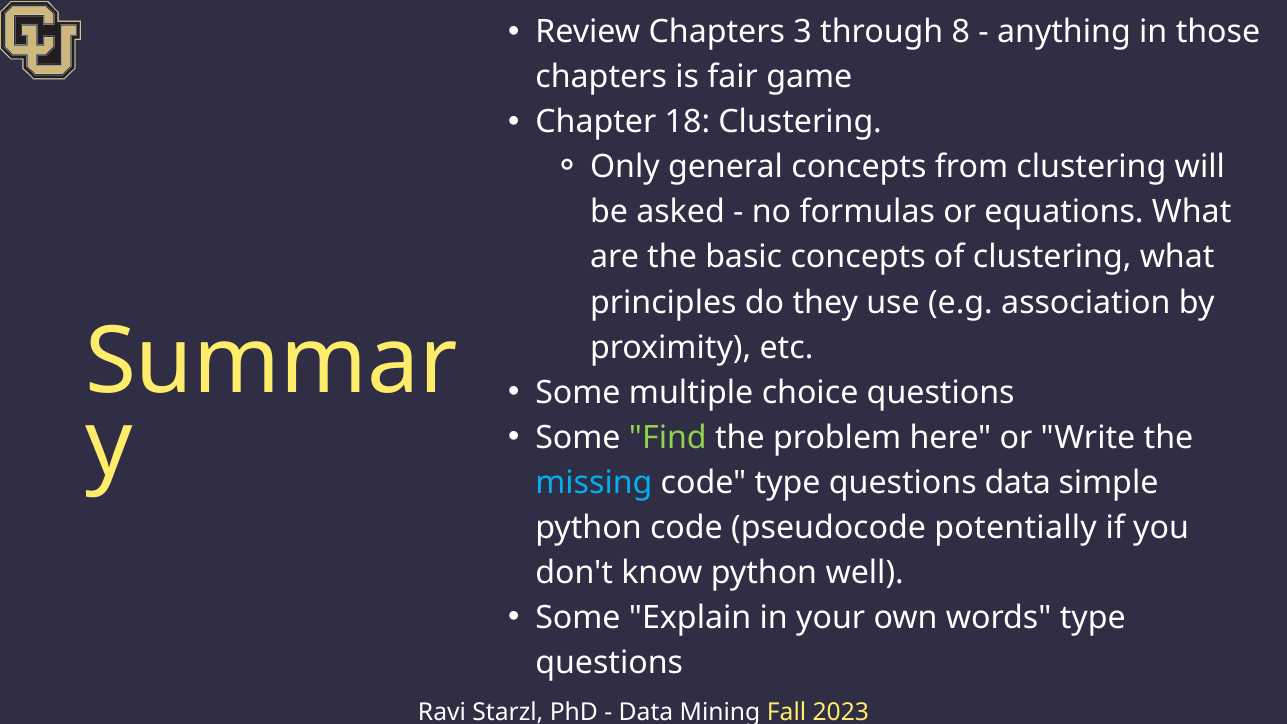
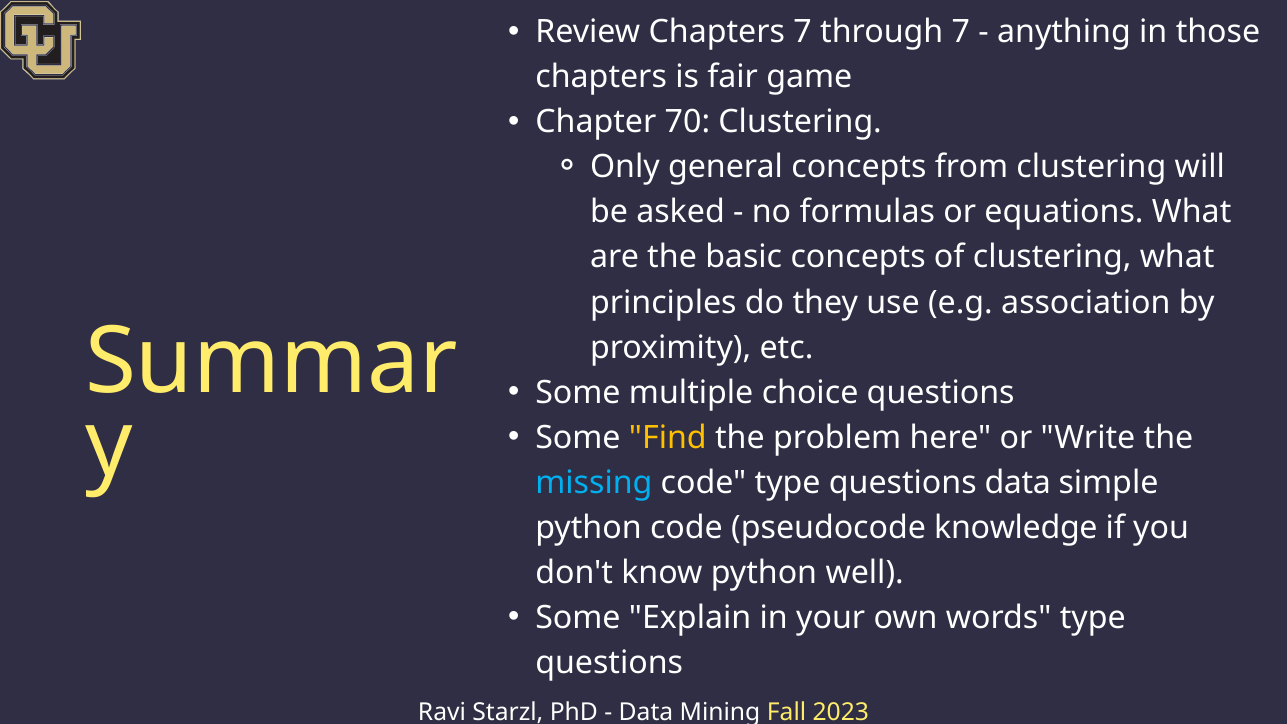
Chapters 3: 3 -> 7
through 8: 8 -> 7
18: 18 -> 70
Find colour: light green -> yellow
potentially: potentially -> knowledge
